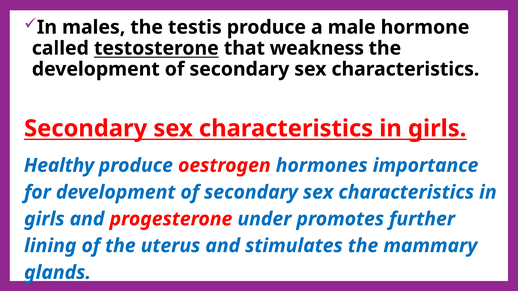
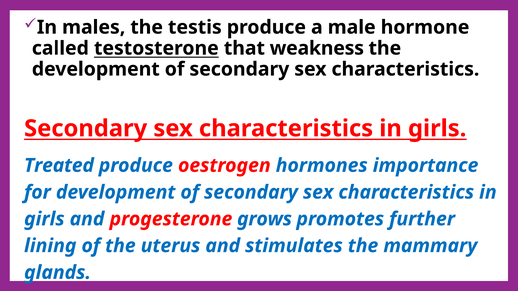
Healthy: Healthy -> Treated
under: under -> grows
